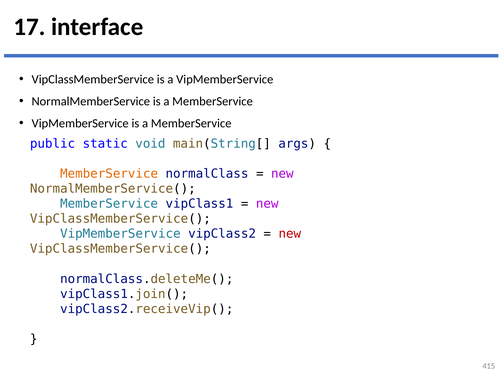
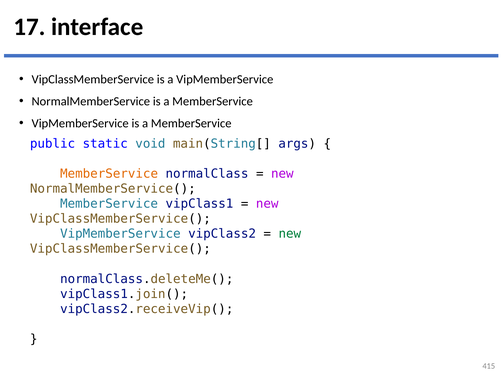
new at (290, 234) colour: red -> green
